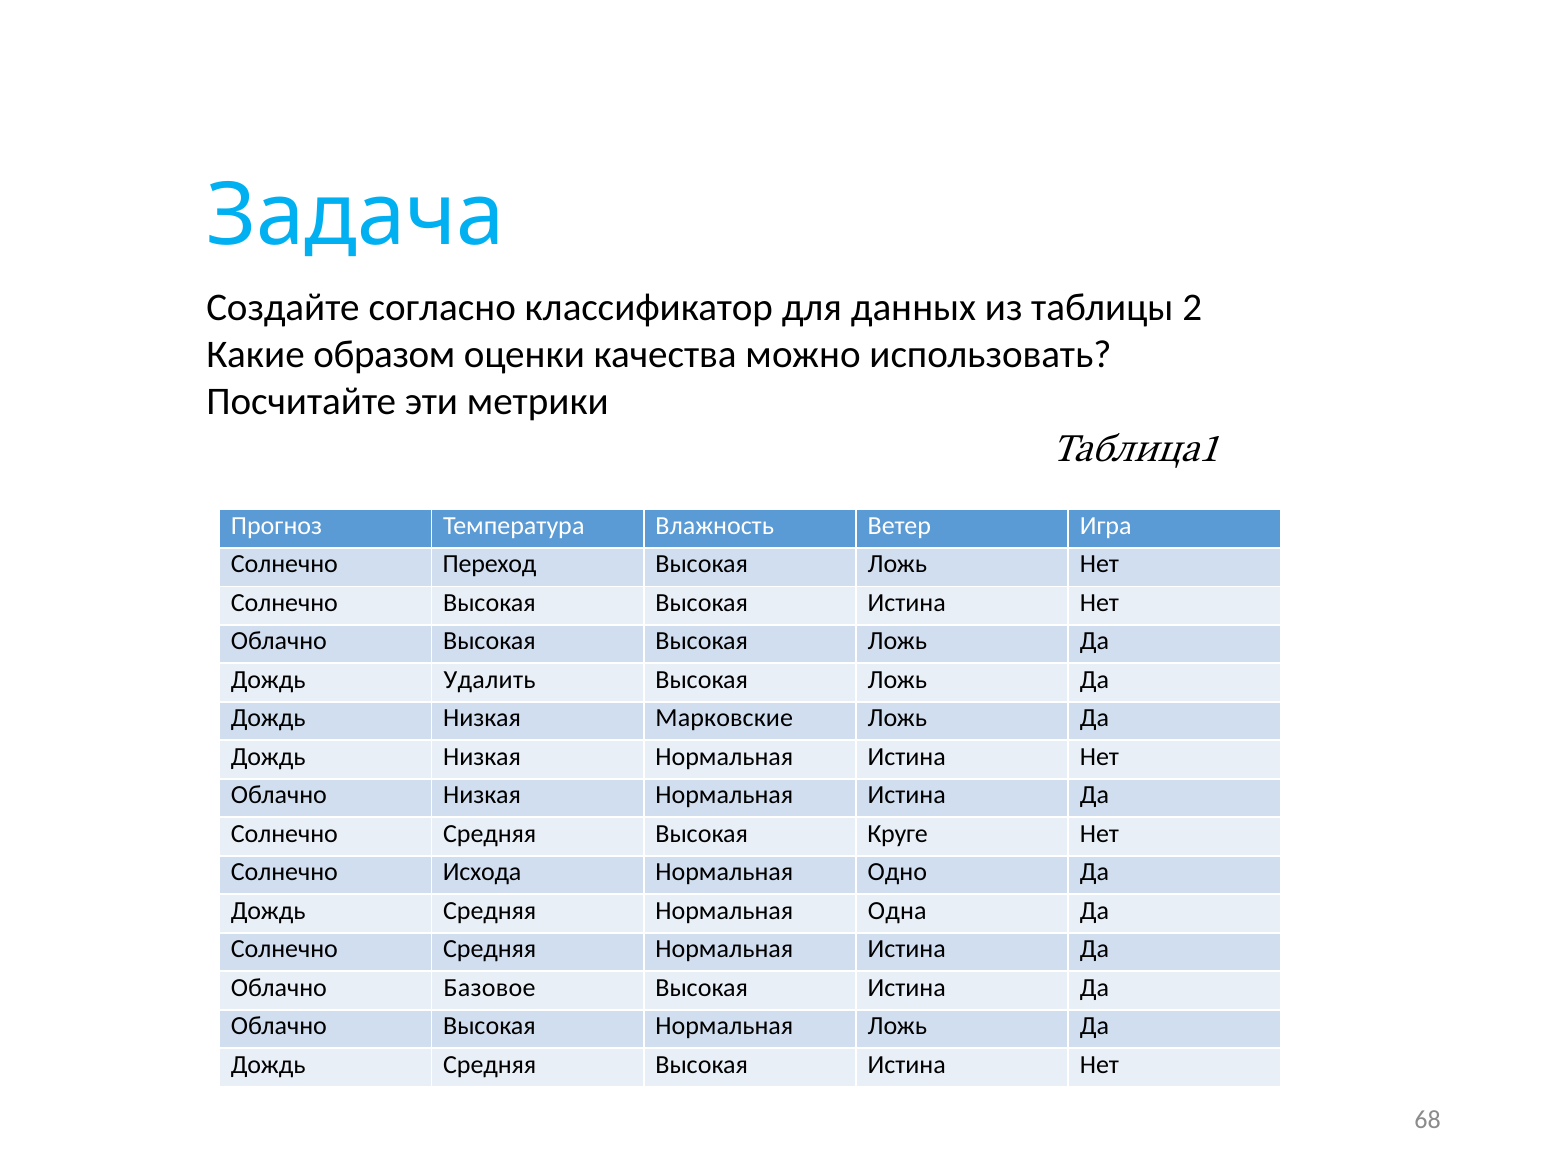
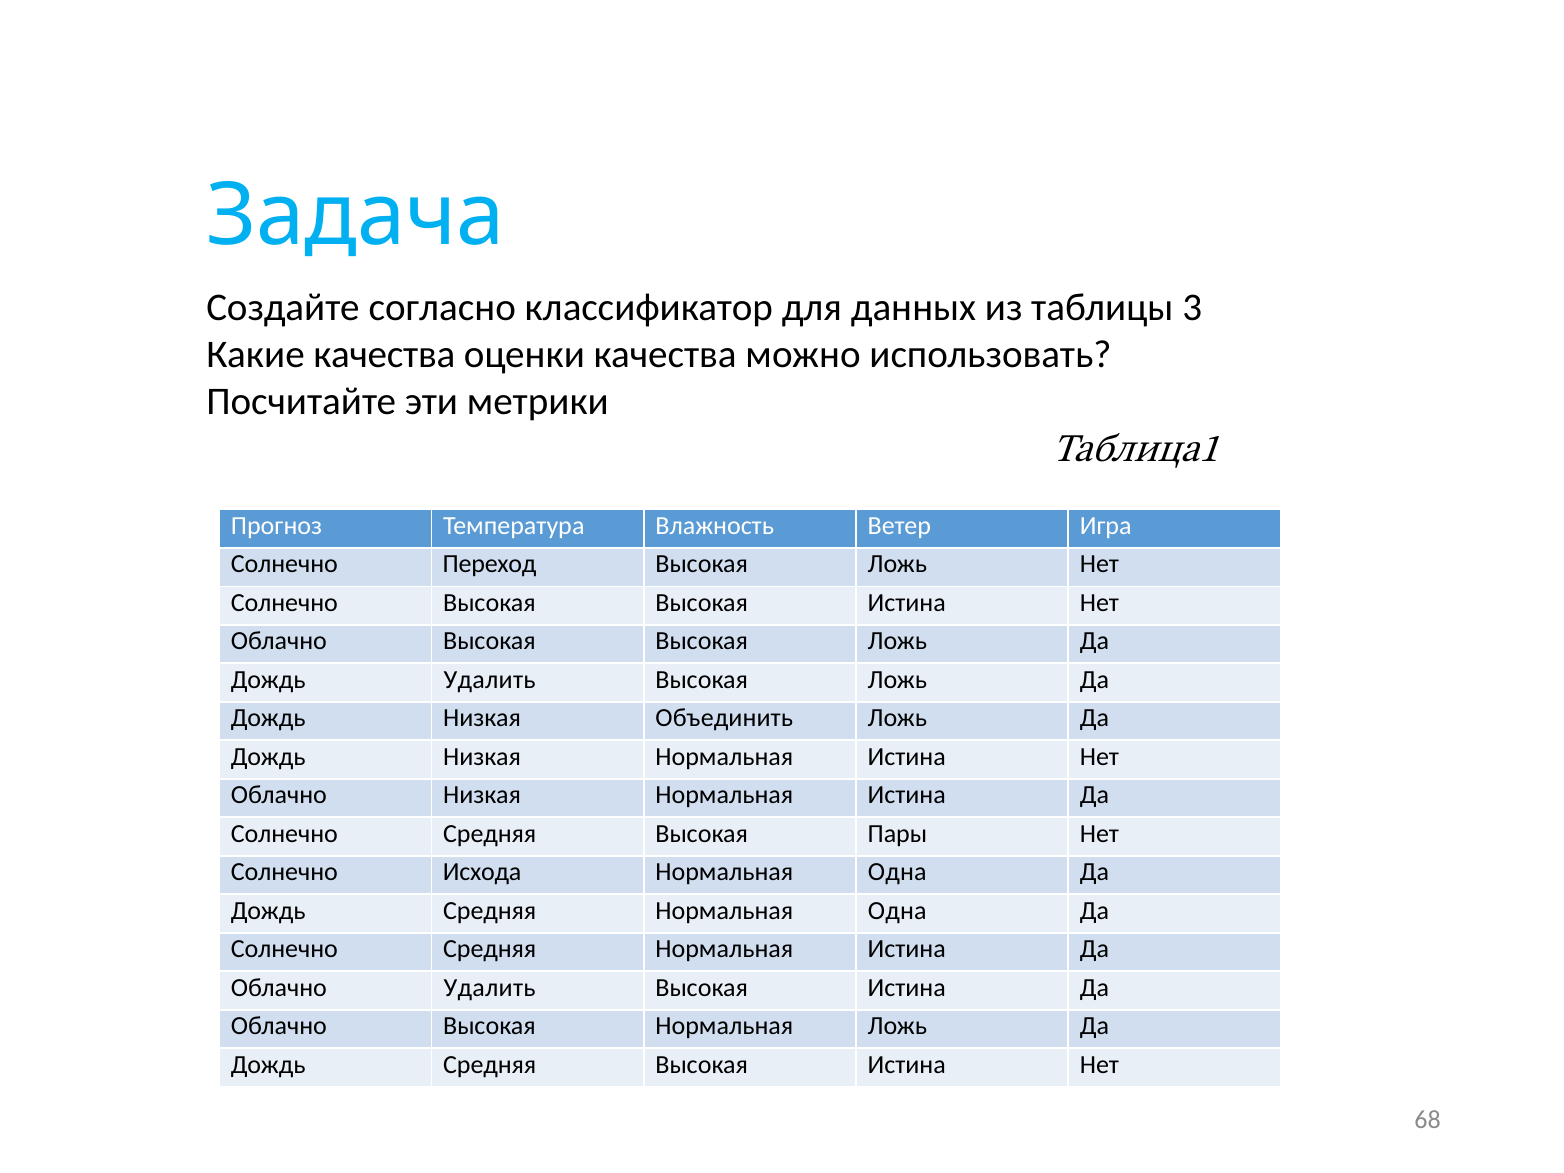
2: 2 -> 3
Какие образом: образом -> качества
Марковские: Марковские -> Объединить
Круге: Круге -> Пары
Одно at (897, 872): Одно -> Одна
Облачно Базовое: Базовое -> Удалить
